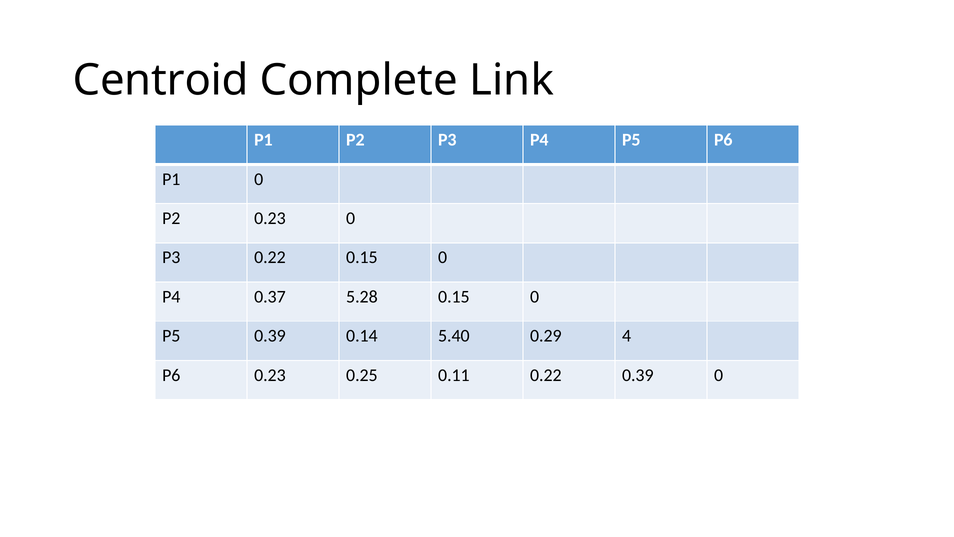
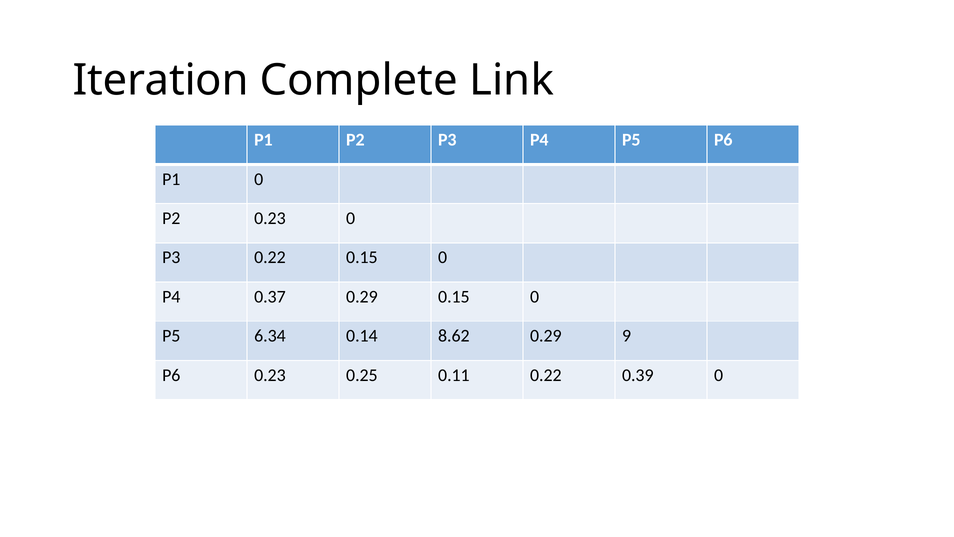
Centroid: Centroid -> Iteration
0.37 5.28: 5.28 -> 0.29
P5 0.39: 0.39 -> 6.34
5.40: 5.40 -> 8.62
4: 4 -> 9
